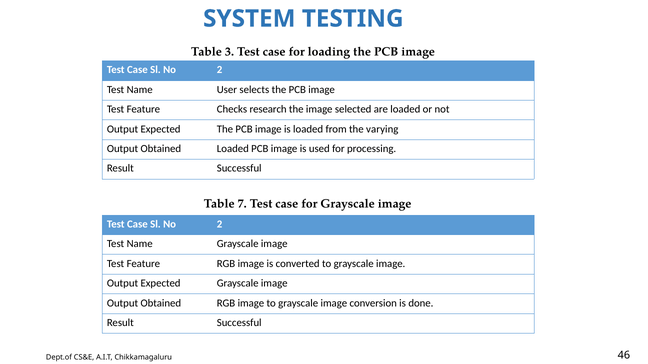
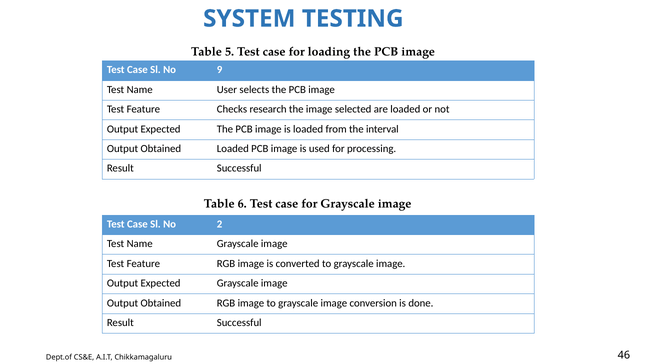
3: 3 -> 5
2 at (220, 70): 2 -> 9
varying: varying -> interval
7: 7 -> 6
